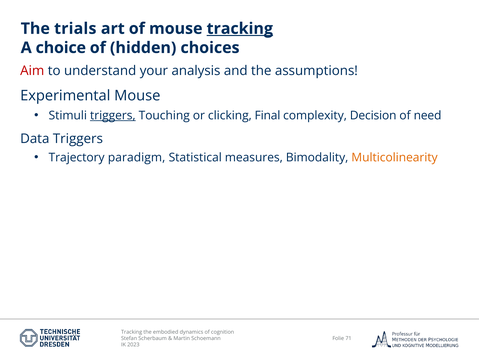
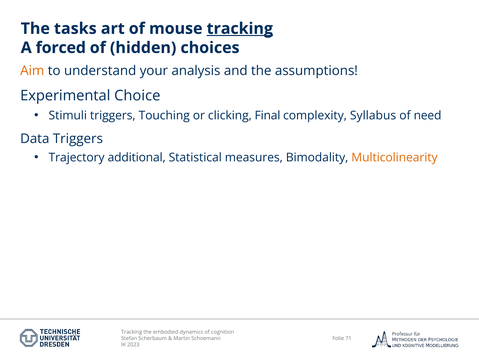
trials: trials -> tasks
choice: choice -> forced
Aim colour: red -> orange
Experimental Mouse: Mouse -> Choice
triggers at (113, 115) underline: present -> none
Decision: Decision -> Syllabus
paradigm: paradigm -> additional
